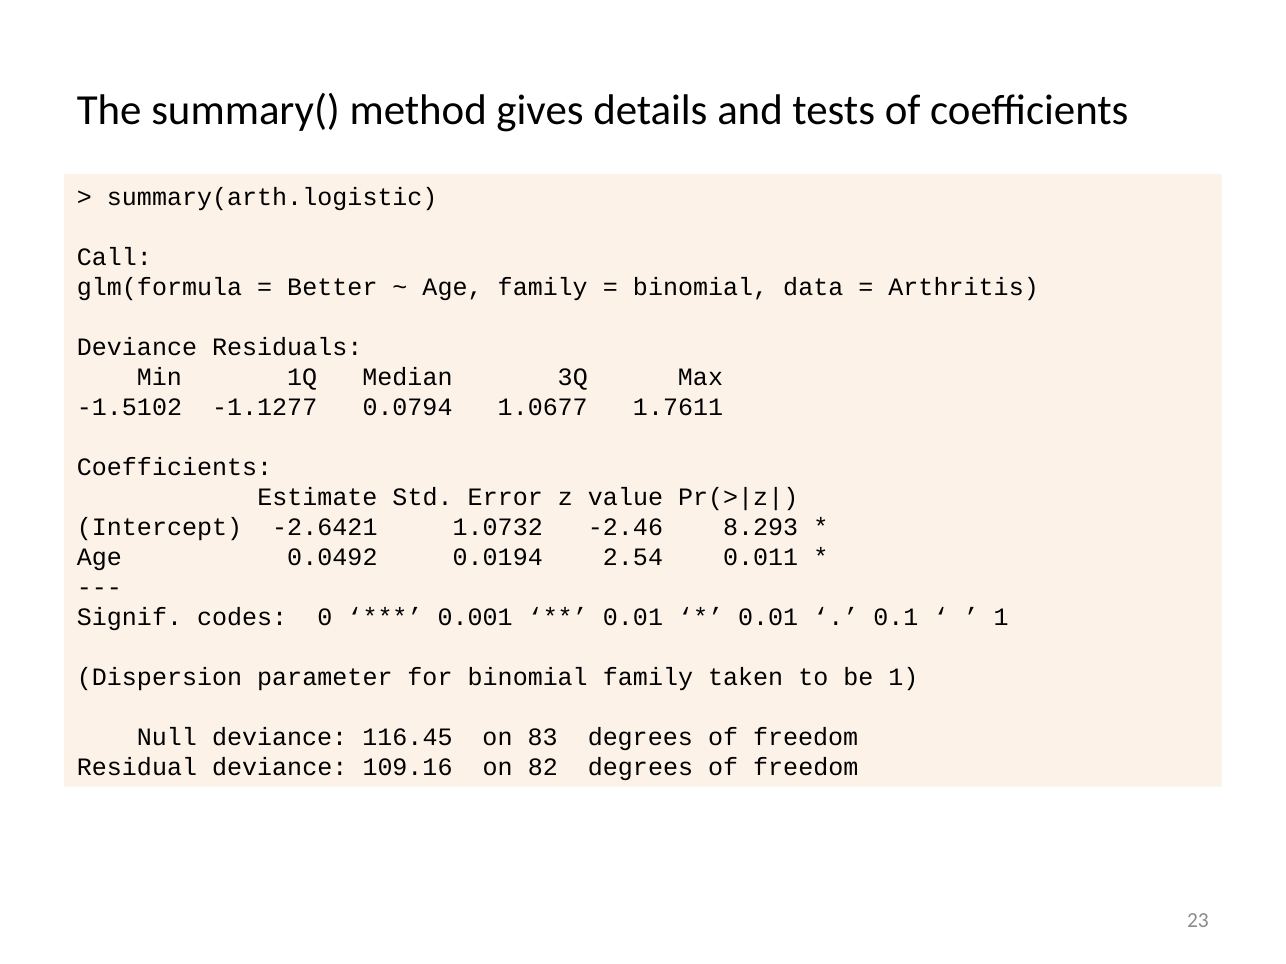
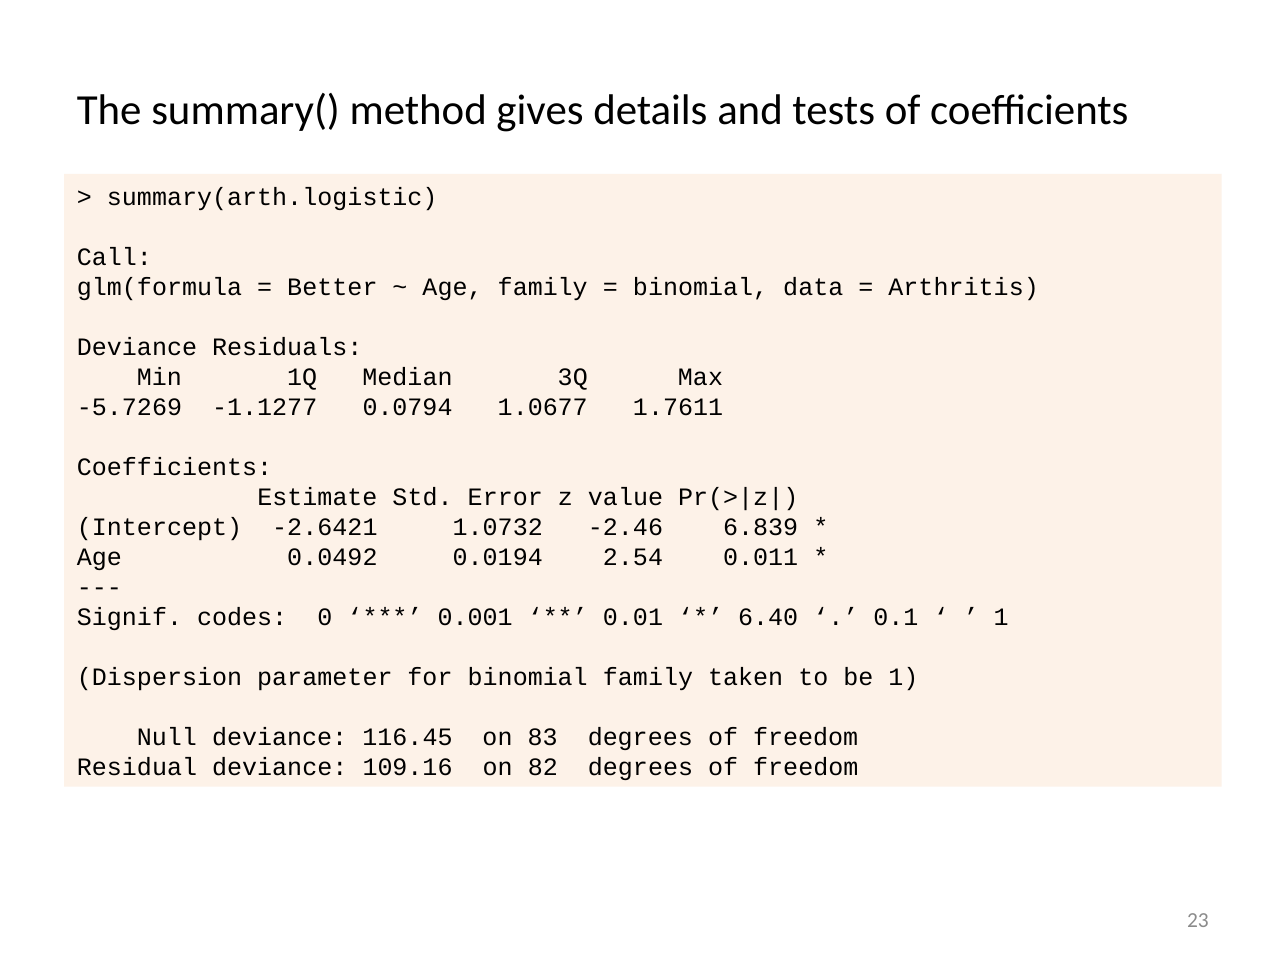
-1.5102: -1.5102 -> -5.7269
8.293: 8.293 -> 6.839
0.01 at (768, 617): 0.01 -> 6.40
